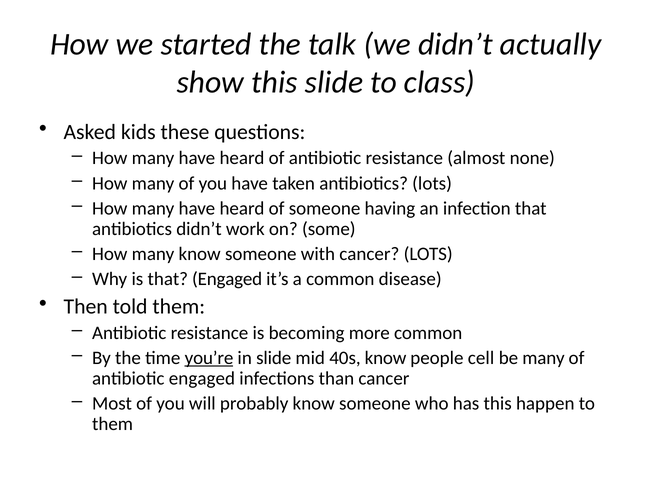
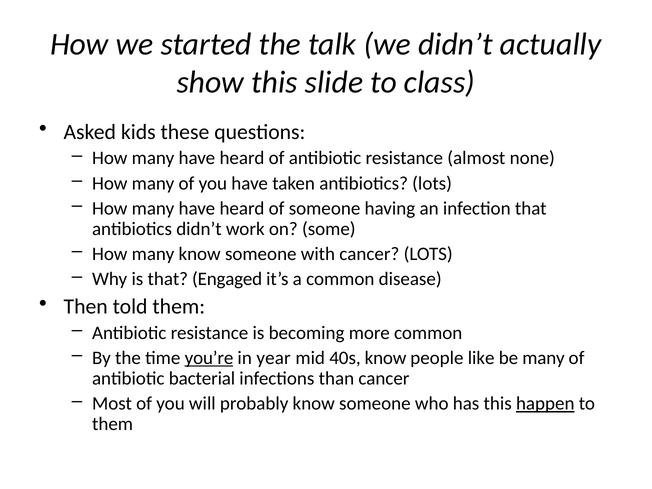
in slide: slide -> year
cell: cell -> like
antibiotic engaged: engaged -> bacterial
happen underline: none -> present
